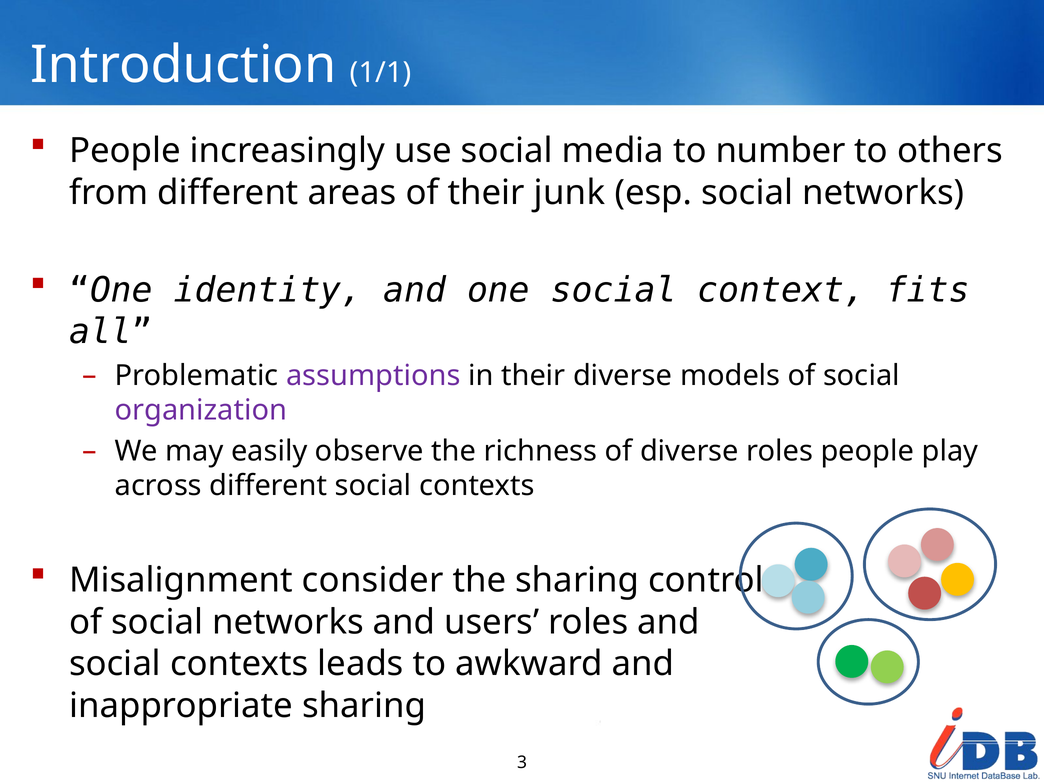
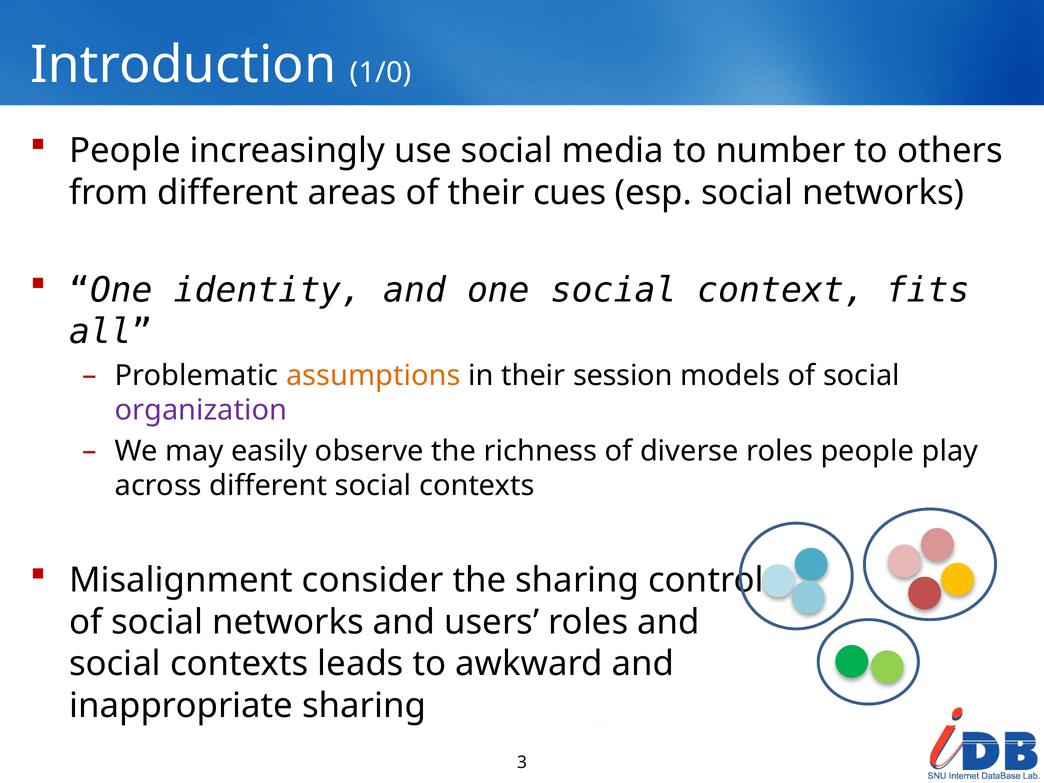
1/1: 1/1 -> 1/0
junk: junk -> cues
assumptions colour: purple -> orange
their diverse: diverse -> session
